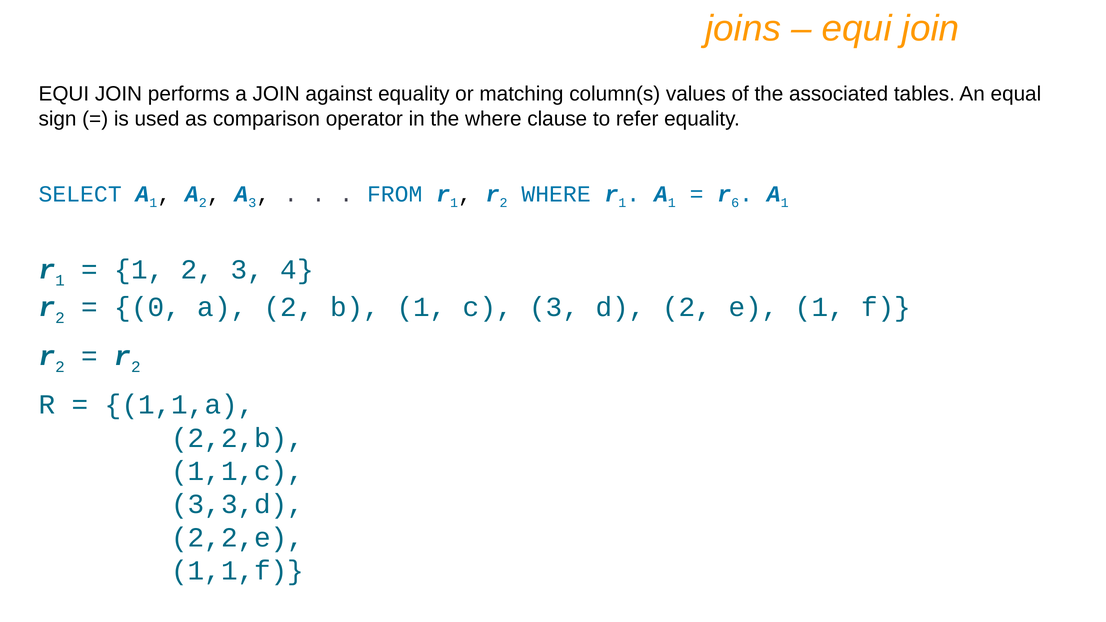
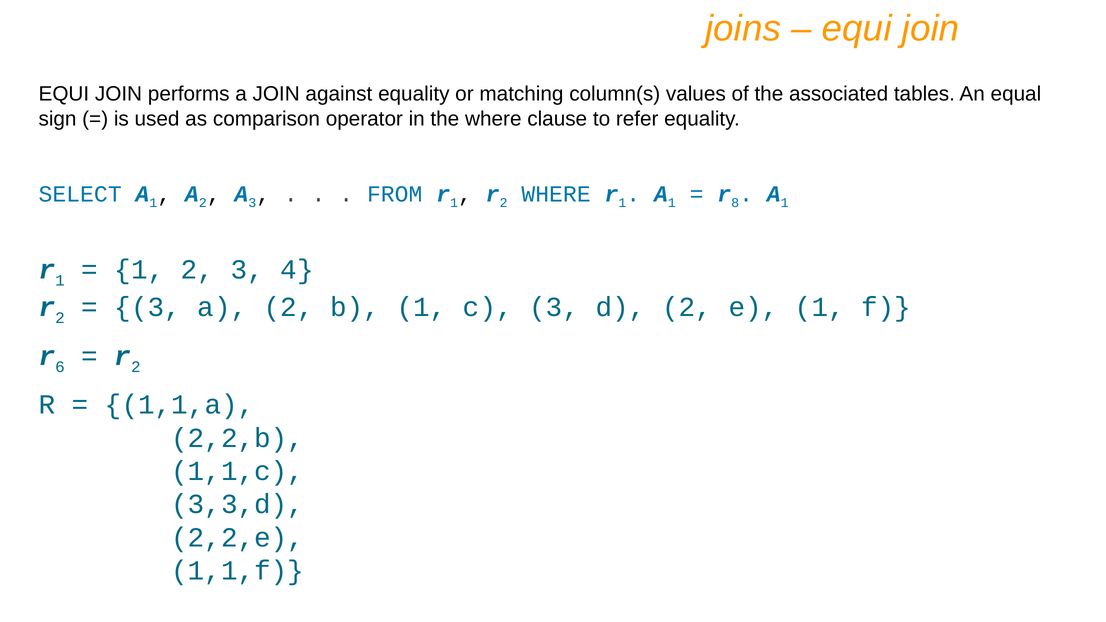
6: 6 -> 8
0 at (148, 307): 0 -> 3
2 at (60, 367): 2 -> 6
